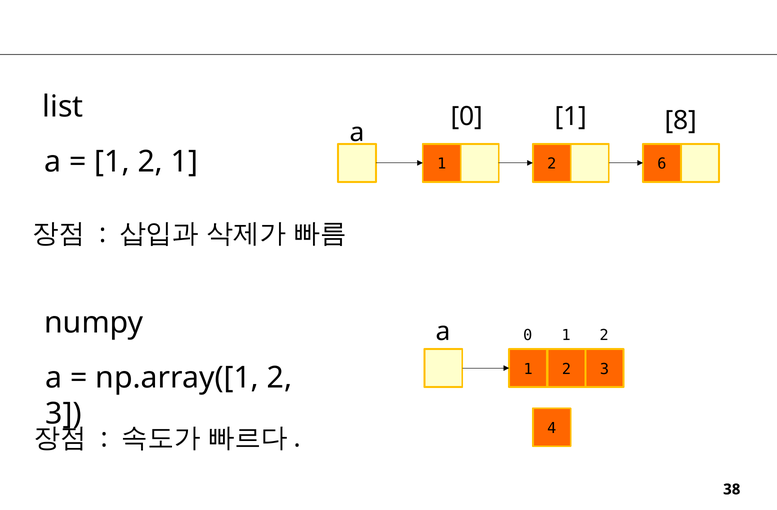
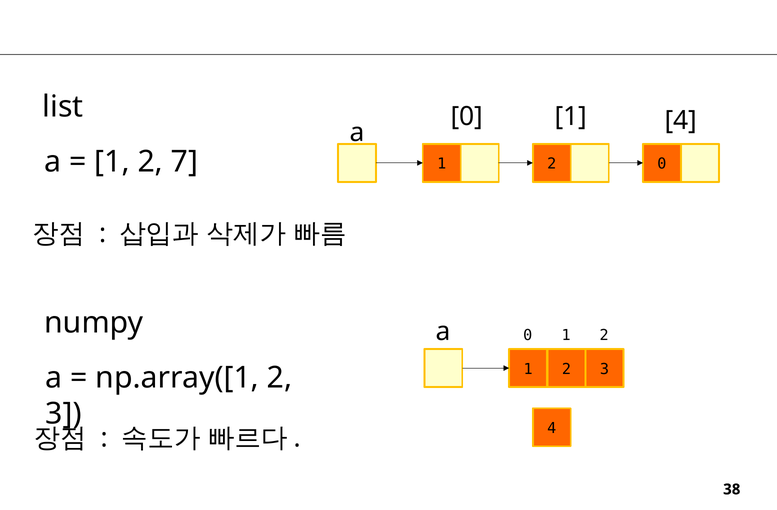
1 8: 8 -> 4
2 1: 1 -> 7
2 6: 6 -> 0
